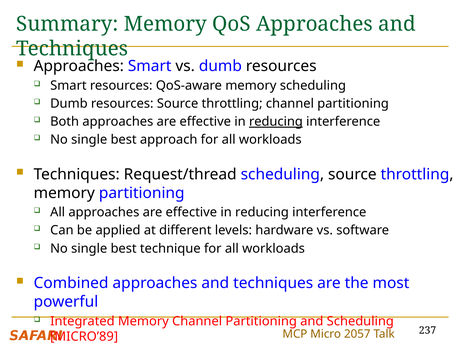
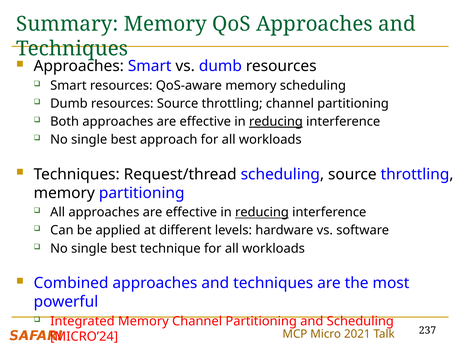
reducing at (262, 212) underline: none -> present
2057: 2057 -> 2021
MICRO’89: MICRO’89 -> MICRO’24
